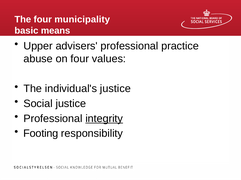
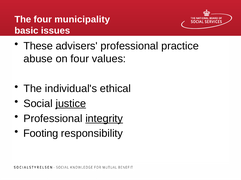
means: means -> issues
Upper: Upper -> These
individual's justice: justice -> ethical
justice at (71, 104) underline: none -> present
